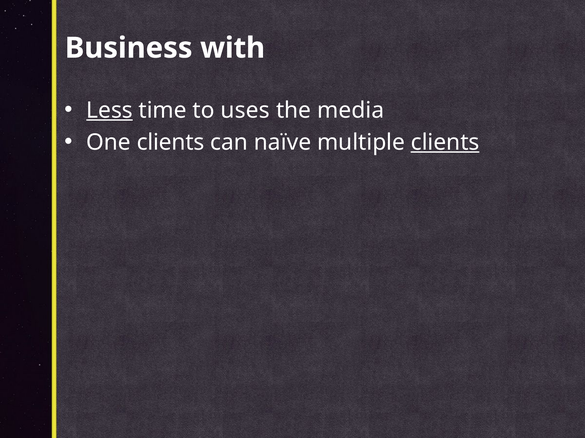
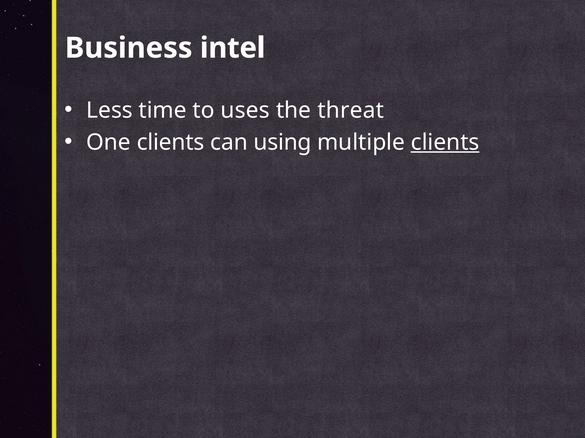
with: with -> intel
Less underline: present -> none
media: media -> threat
naïve: naïve -> using
